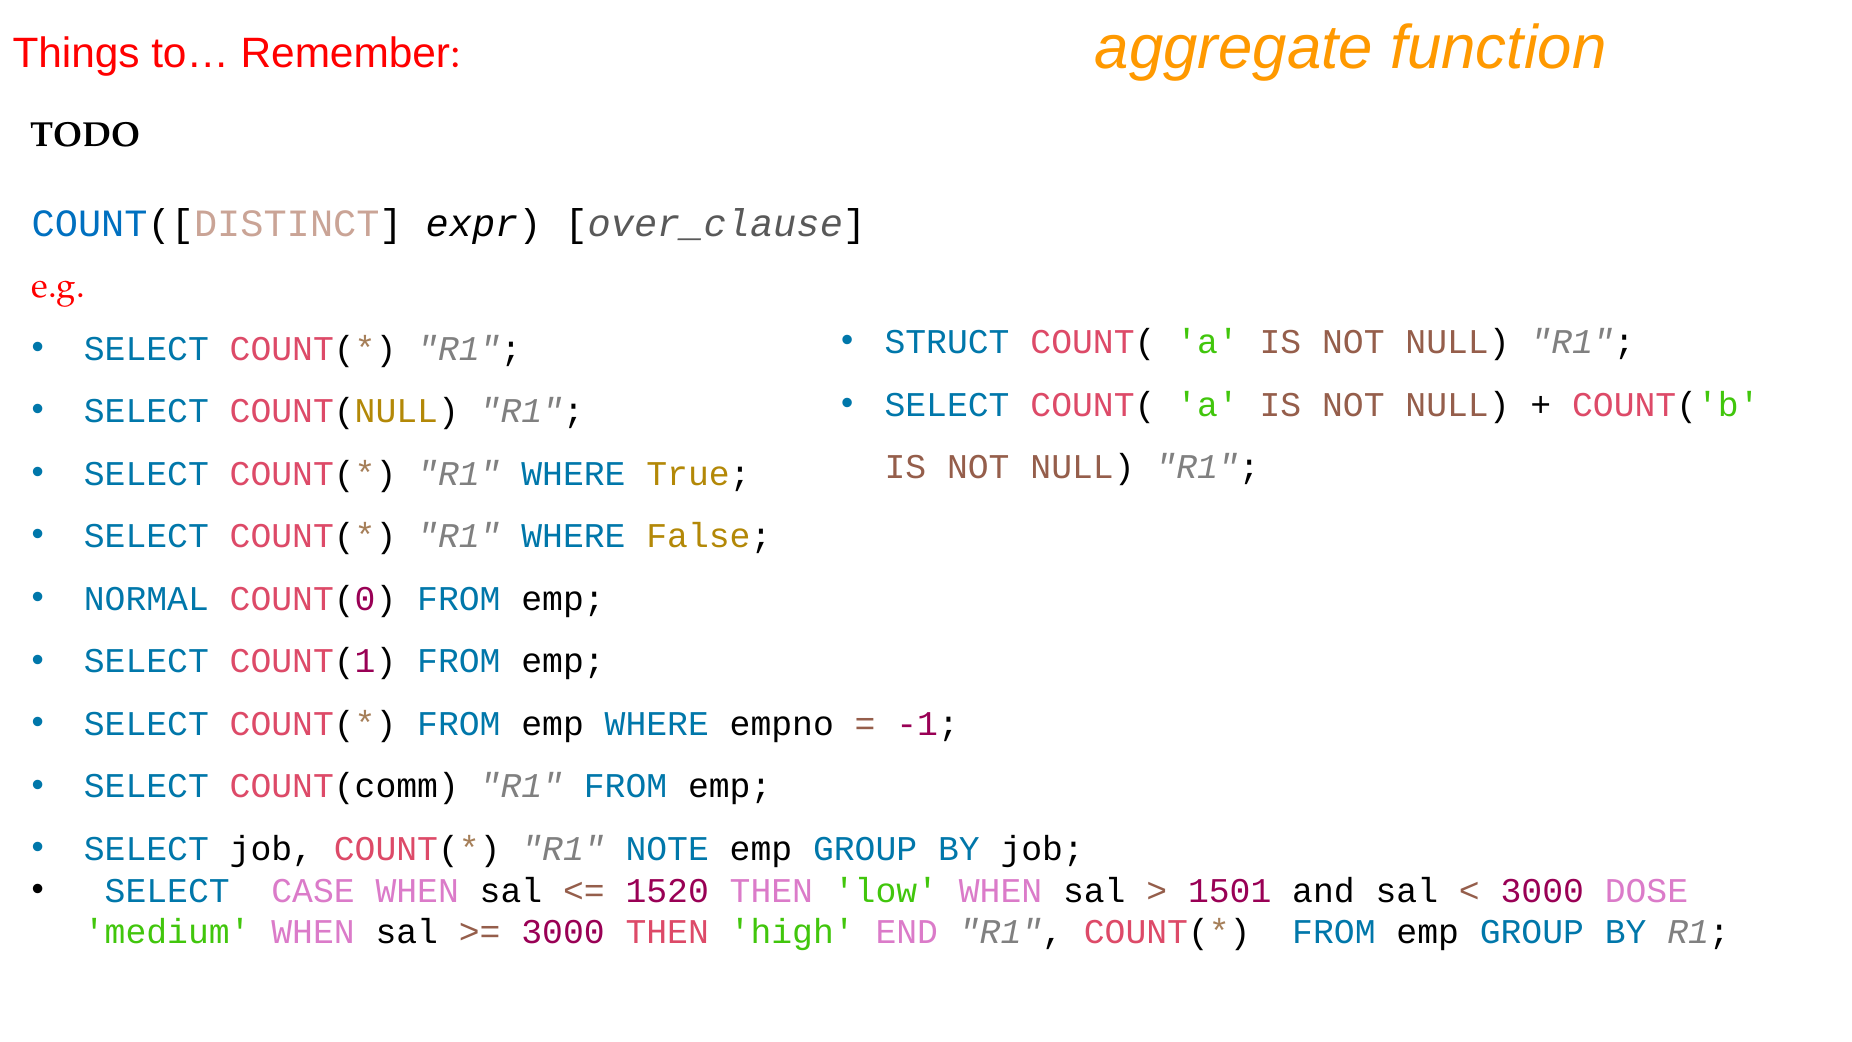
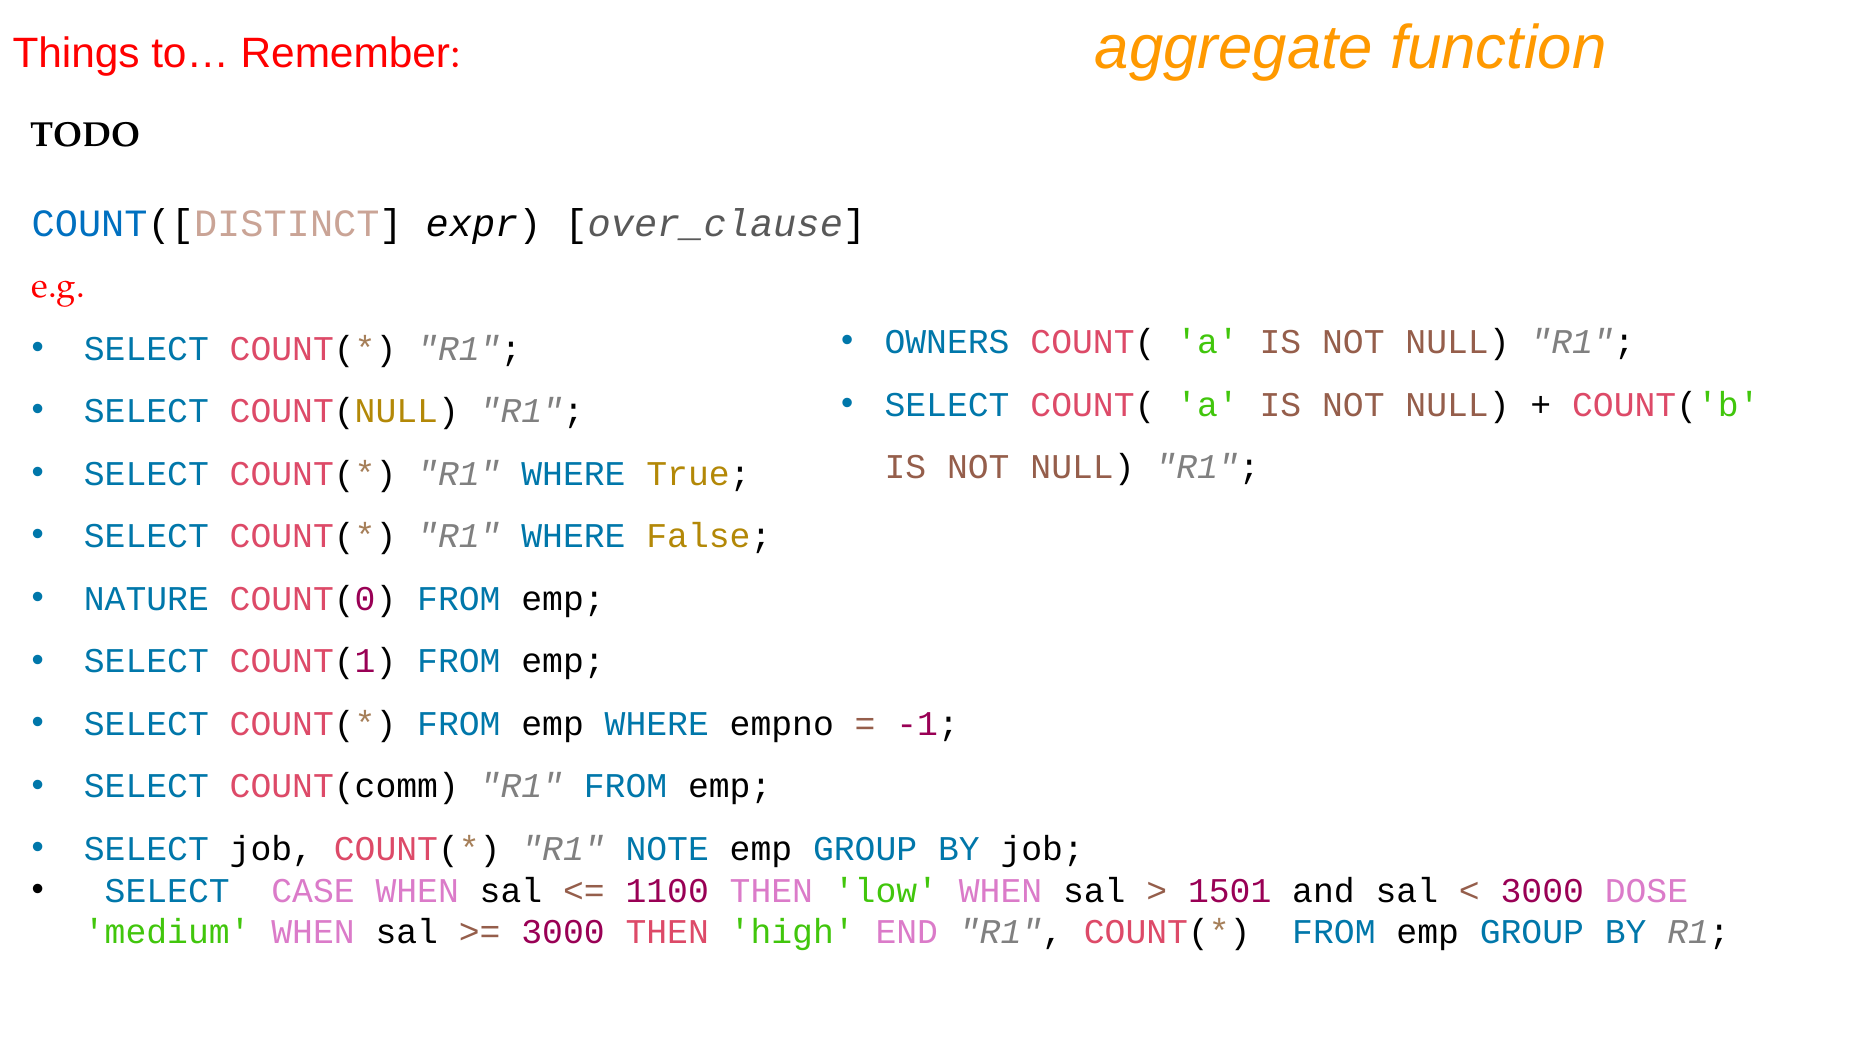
STRUCT: STRUCT -> OWNERS
NORMAL: NORMAL -> NATURE
1520: 1520 -> 1100
